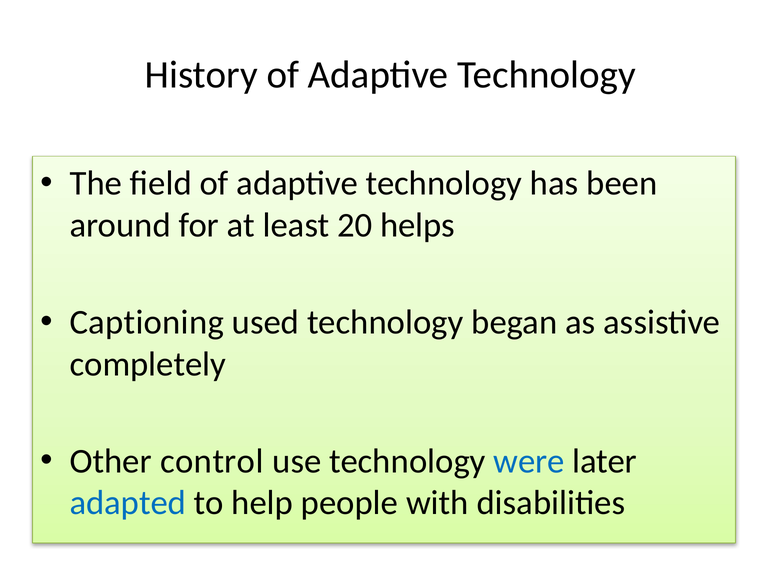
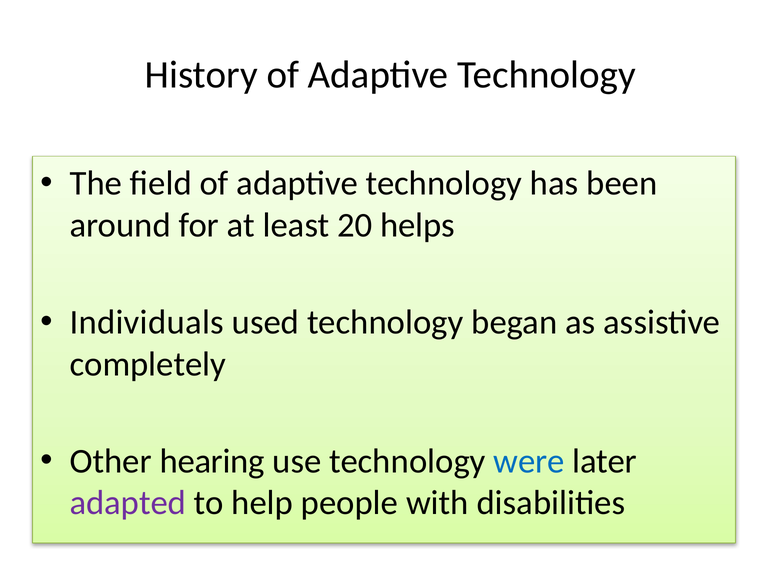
Captioning: Captioning -> Individuals
control: control -> hearing
adapted colour: blue -> purple
